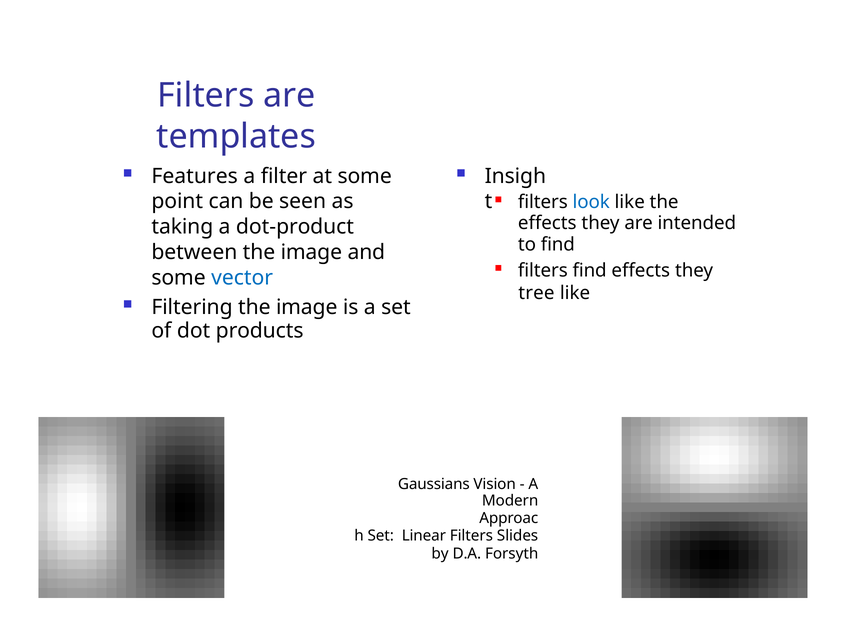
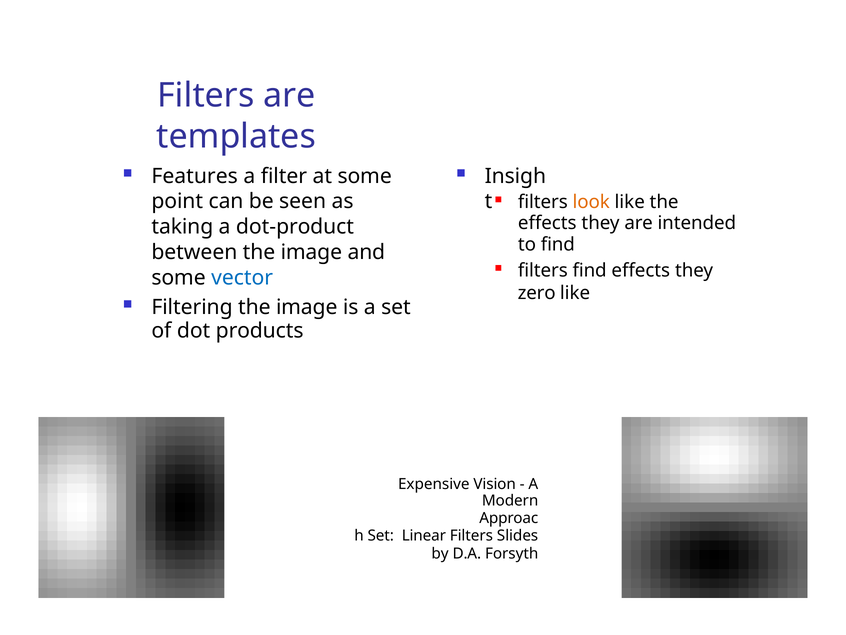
look colour: blue -> orange
tree: tree -> zero
Gaussians: Gaussians -> Expensive
